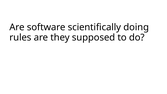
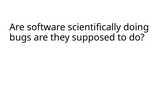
rules: rules -> bugs
